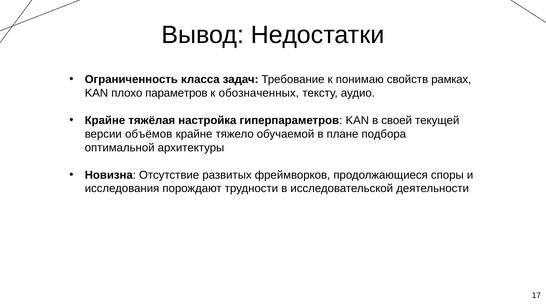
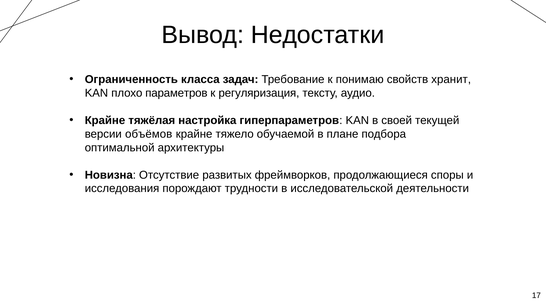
рамках: рамках -> хранит
обозначенных: обозначенных -> регуляризация
